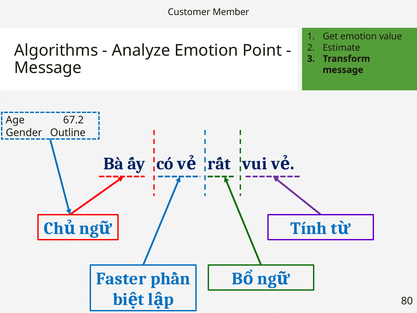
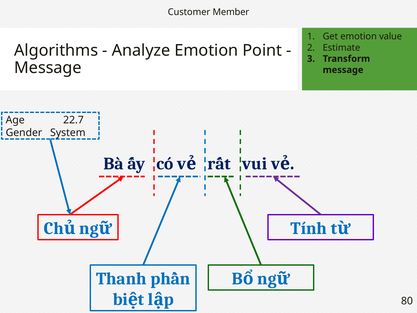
67.2: 67.2 -> 22.7
Outline: Outline -> System
Faster: Faster -> Thanh
